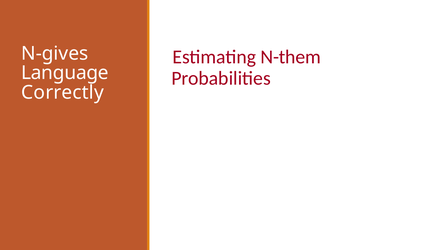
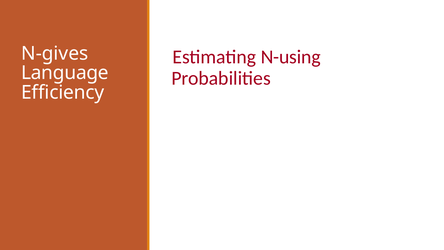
N-them: N-them -> N-using
Correctly: Correctly -> Efficiency
